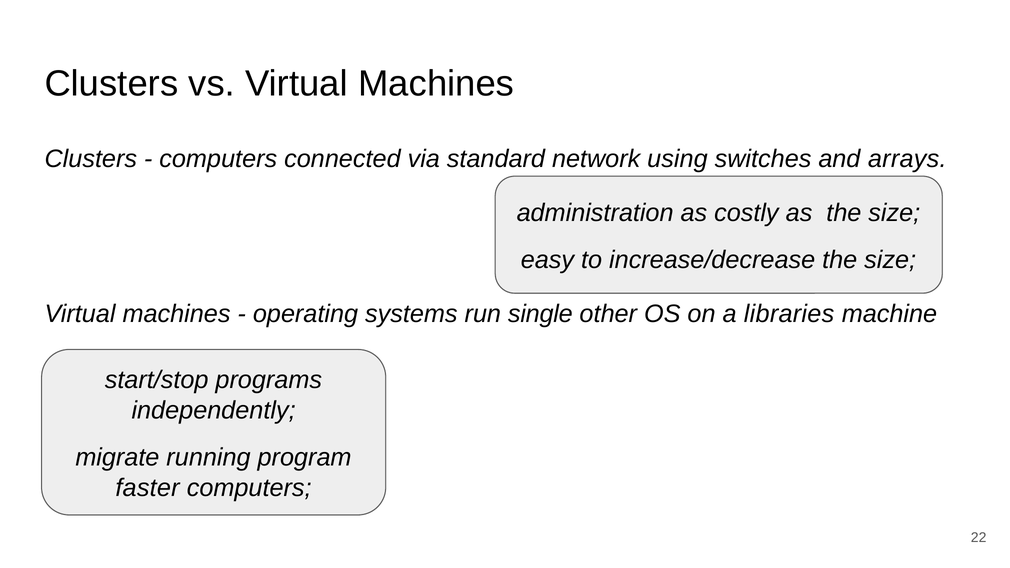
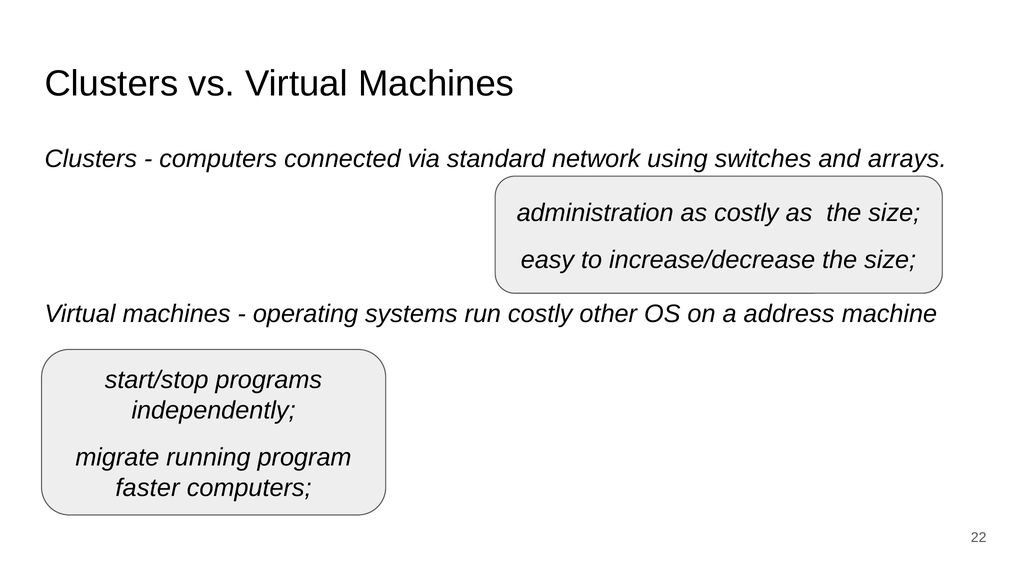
run single: single -> costly
libraries: libraries -> address
